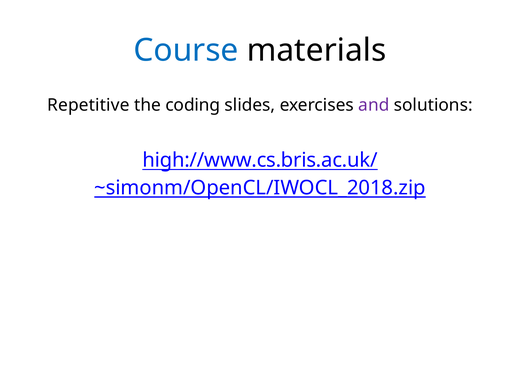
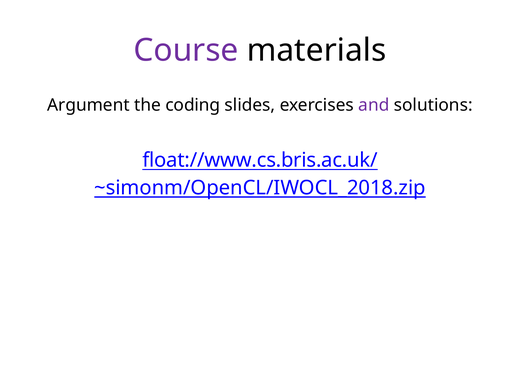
Course colour: blue -> purple
Repetitive: Repetitive -> Argument
high://www.cs.bris.ac.uk/: high://www.cs.bris.ac.uk/ -> float://www.cs.bris.ac.uk/
